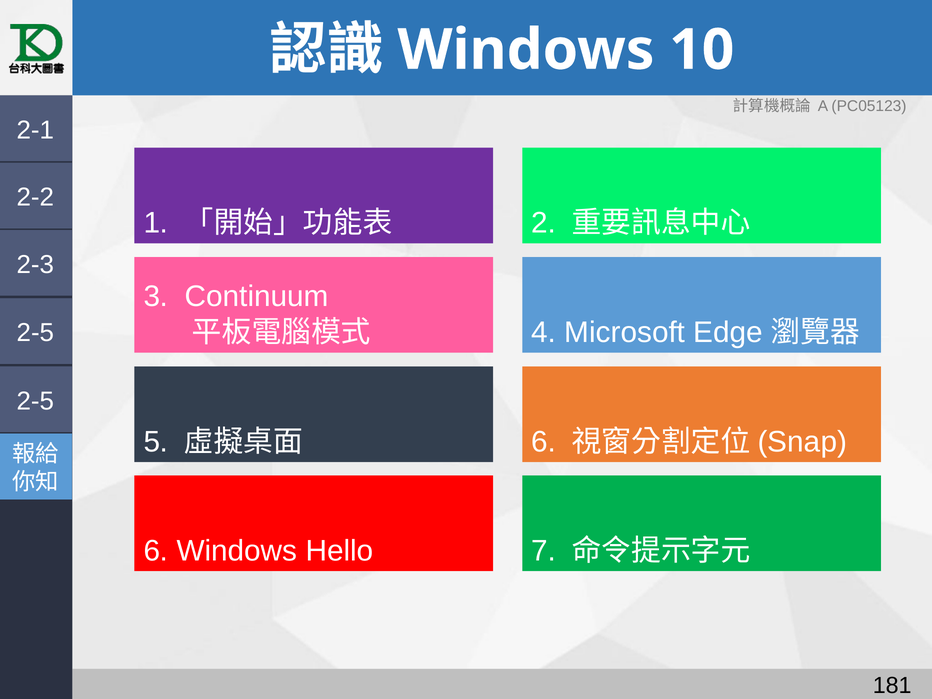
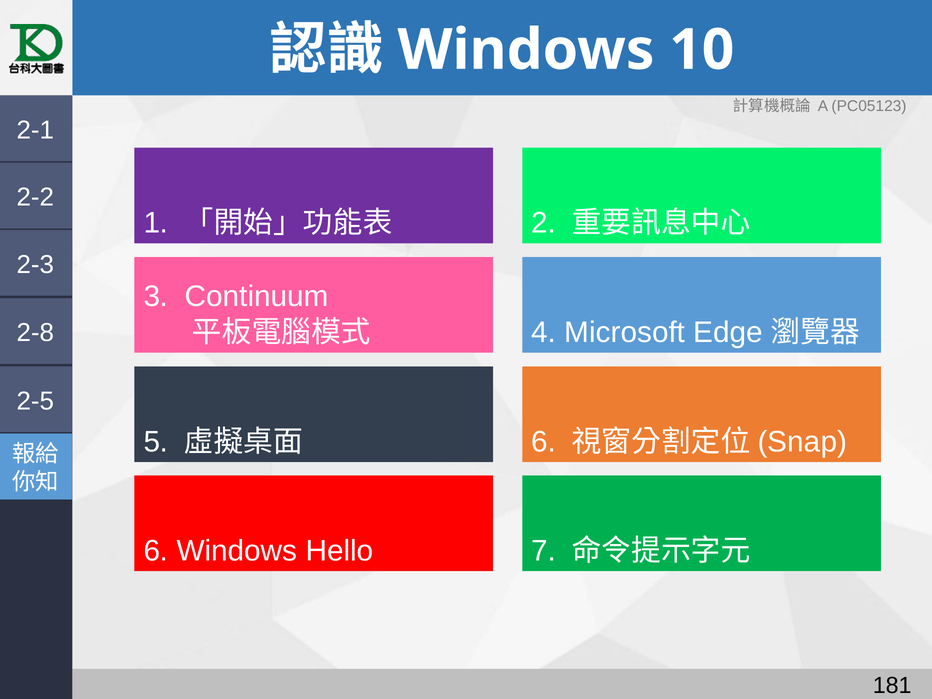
2-5 at (35, 333): 2-5 -> 2-8
